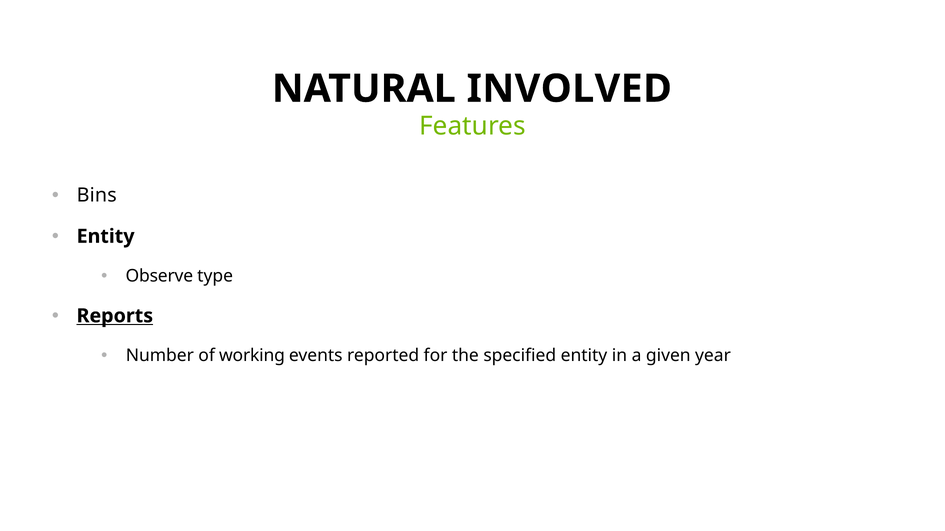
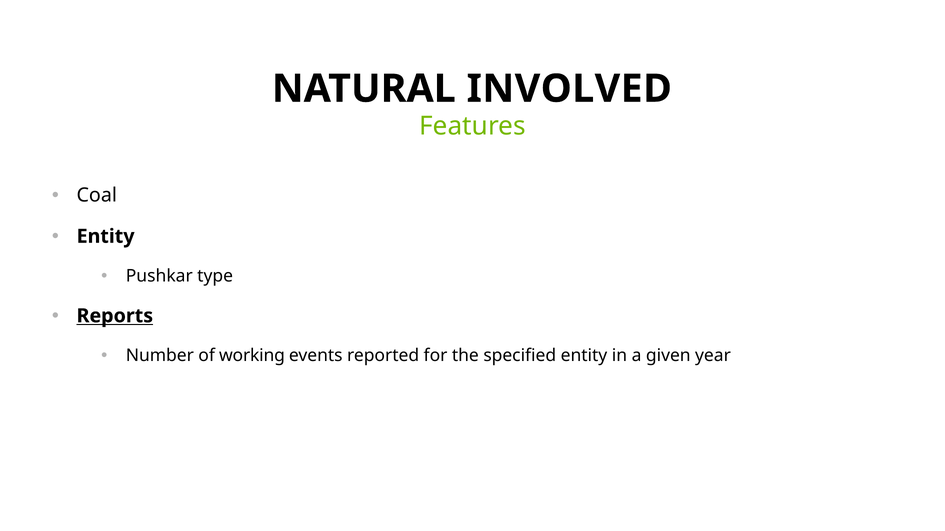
Bins: Bins -> Coal
Observe: Observe -> Pushkar
